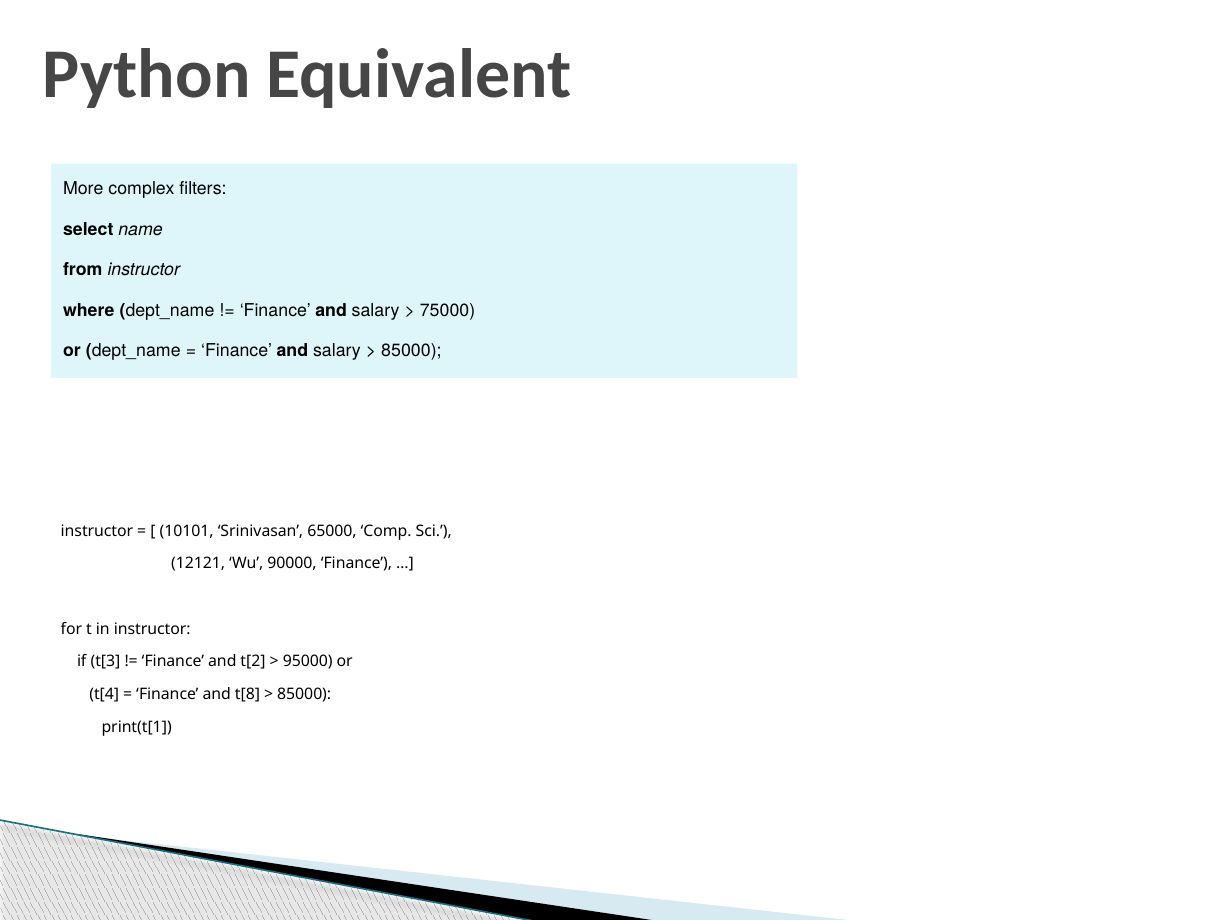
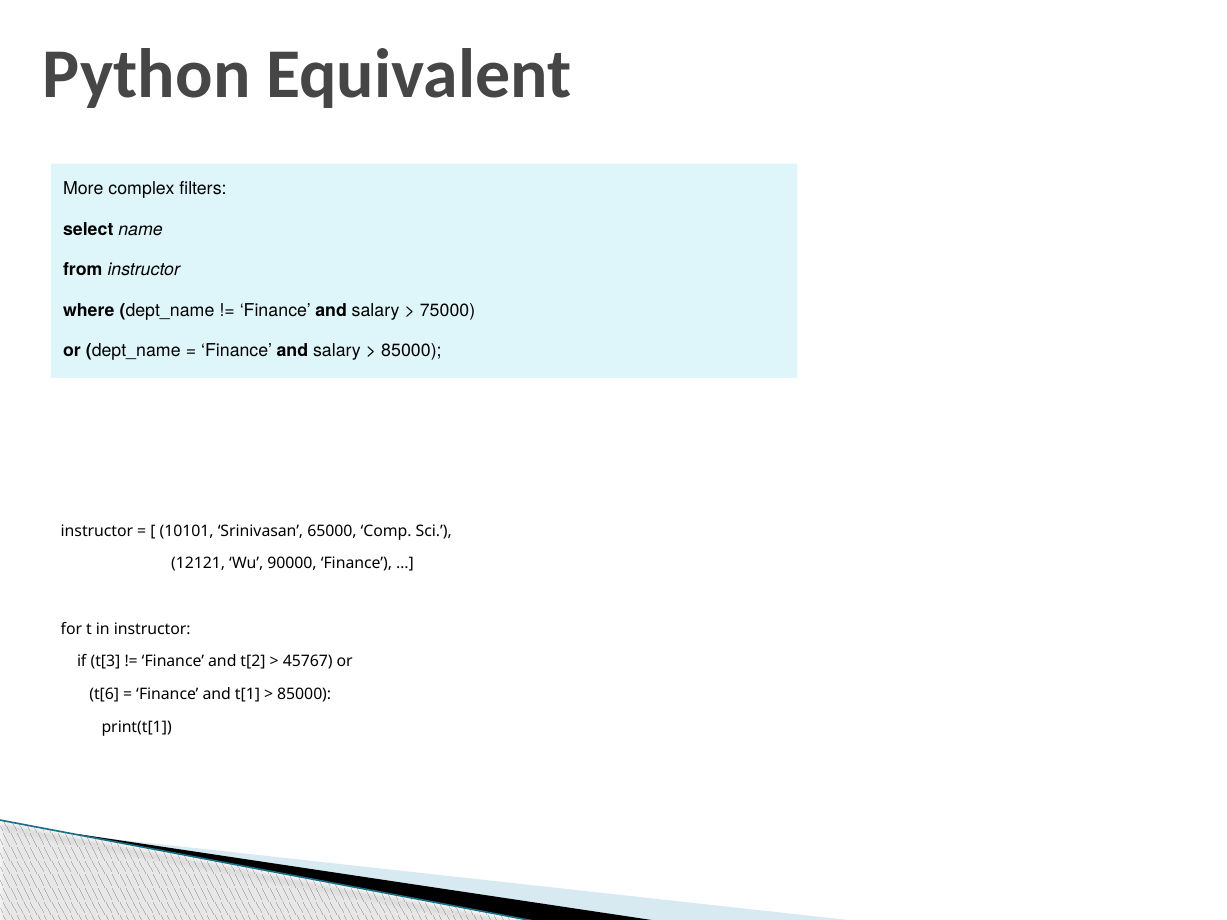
95000: 95000 -> 45767
t[4: t[4 -> t[6
t[8: t[8 -> t[1
